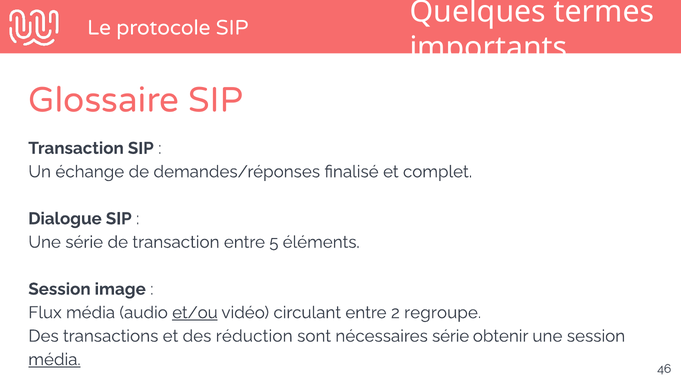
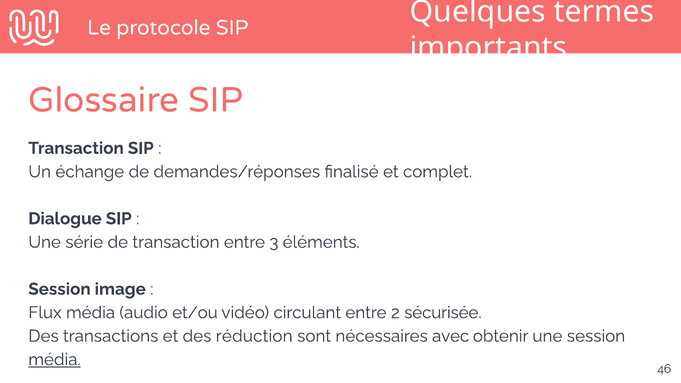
5: 5 -> 3
et/ou underline: present -> none
regroupe: regroupe -> sécurisée
nécessaires série: série -> avec
